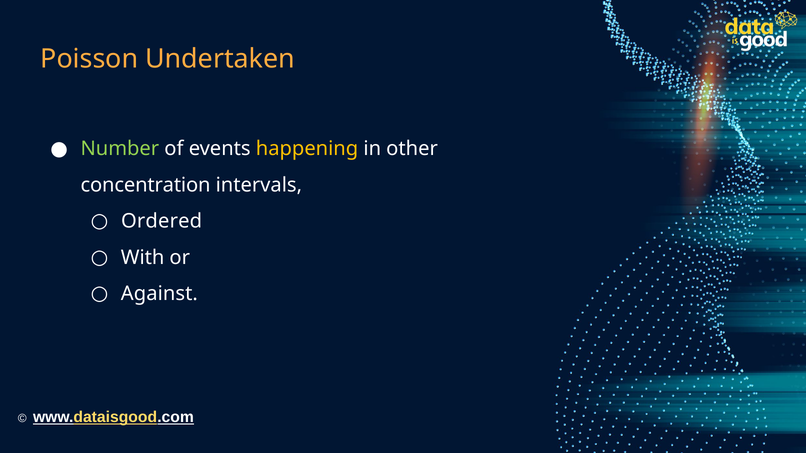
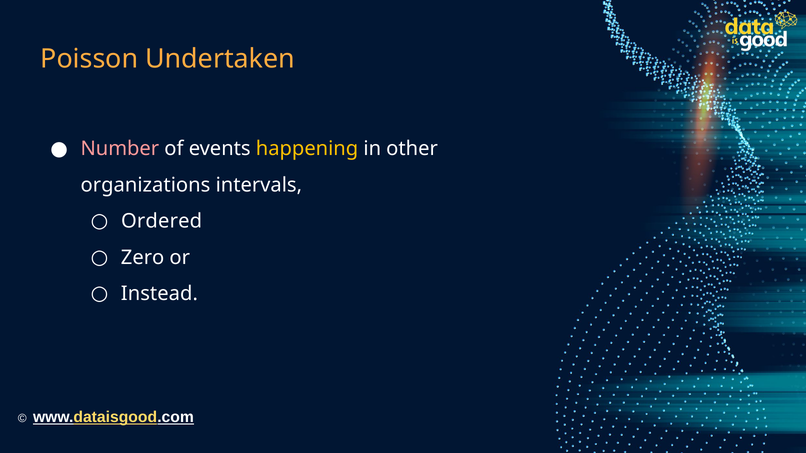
Number colour: light green -> pink
concentration: concentration -> organizations
With: With -> Zero
Against: Against -> Instead
